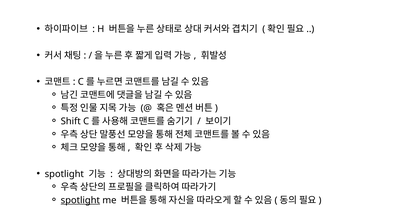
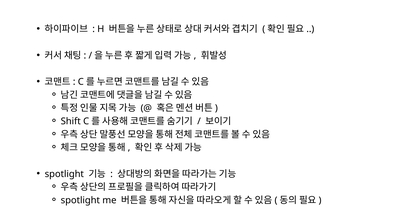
spotlight at (80, 201) underline: present -> none
